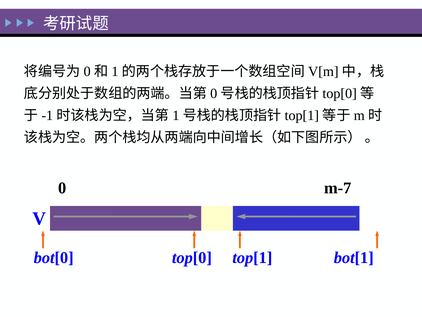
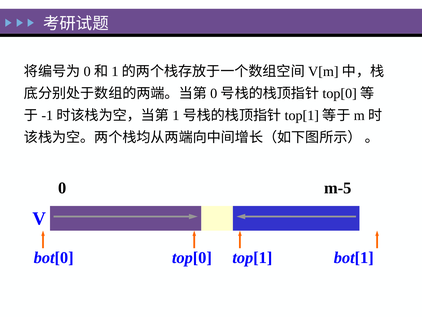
m-7: m-7 -> m-5
